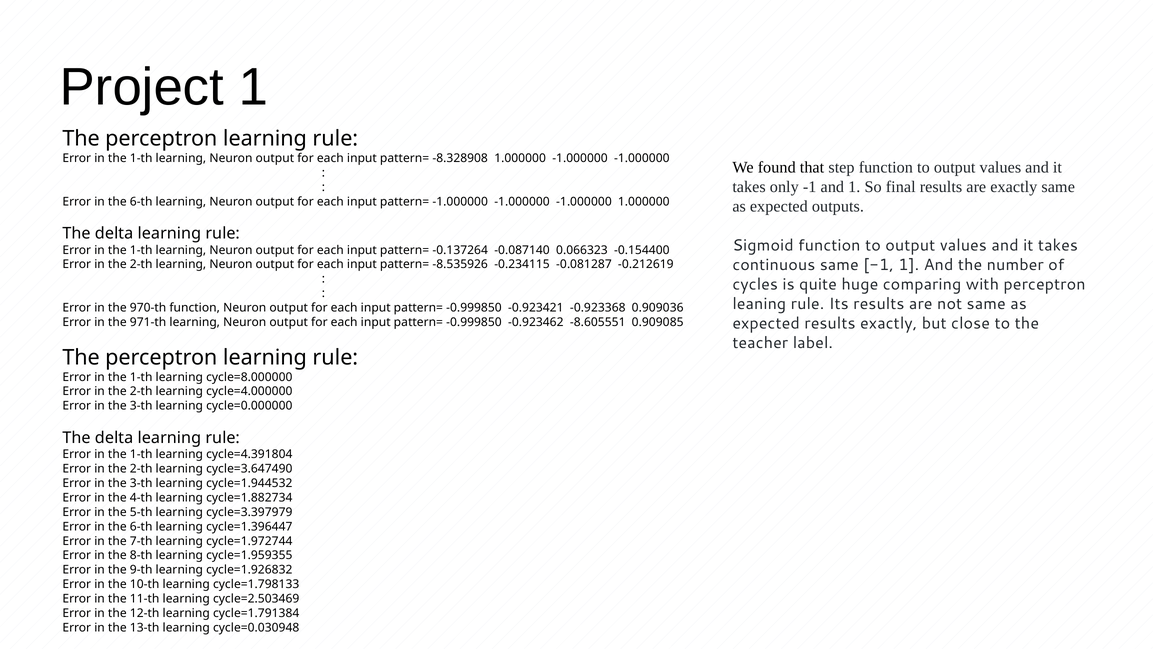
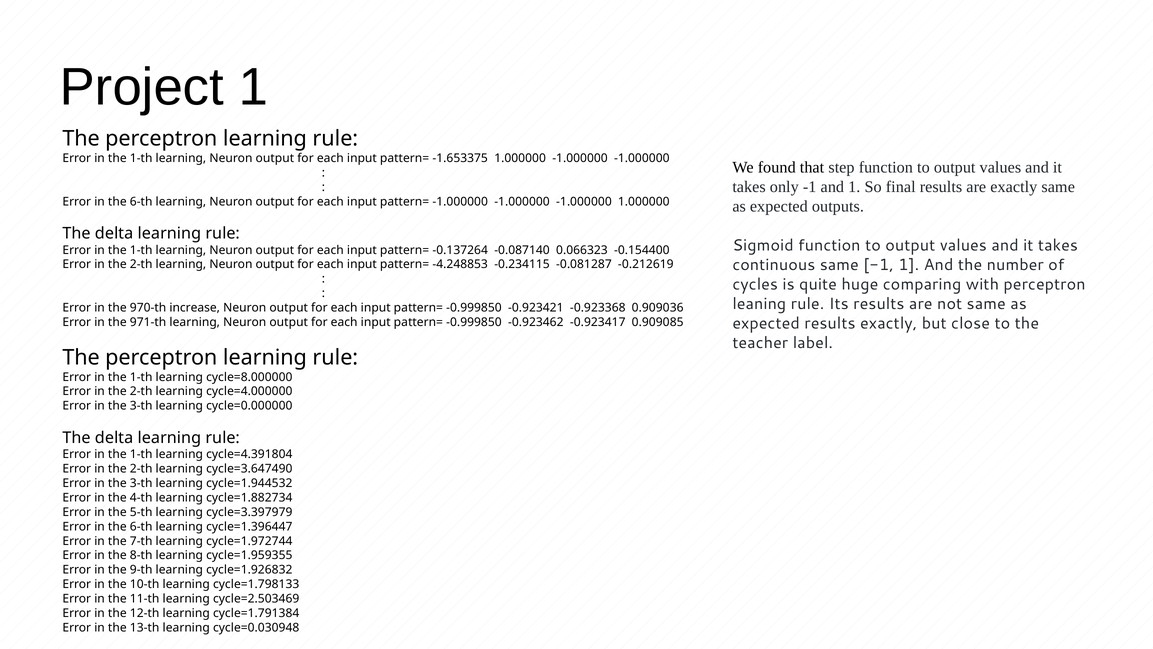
-8.328908: -8.328908 -> -1.653375
-8.535926: -8.535926 -> -4.248853
970-th function: function -> increase
-8.605551: -8.605551 -> -0.923417
